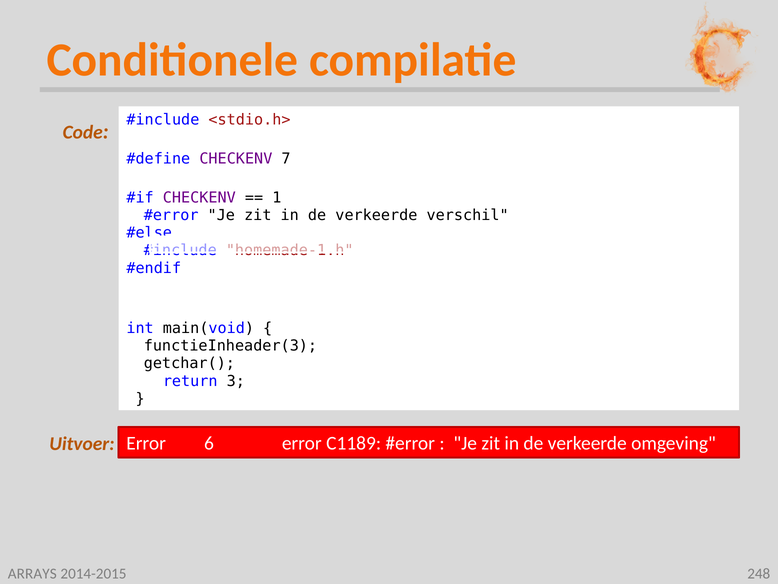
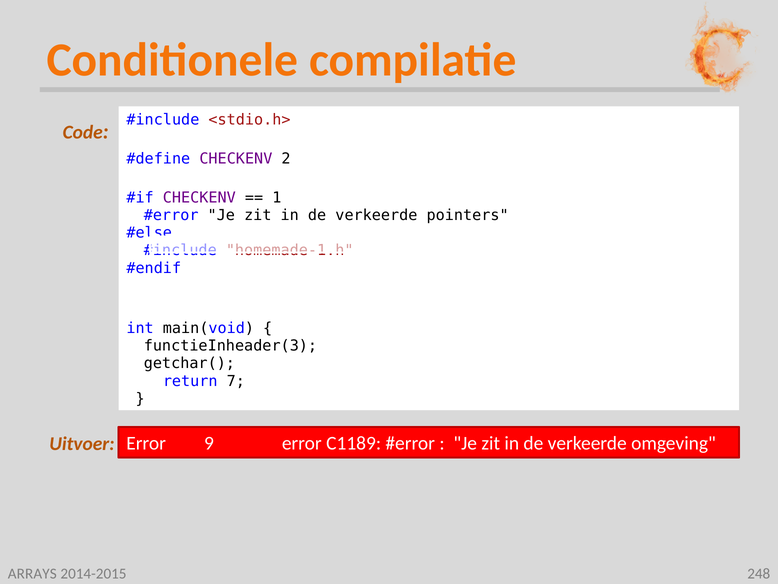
7: 7 -> 2
verschil: verschil -> pointers
3: 3 -> 7
6: 6 -> 9
